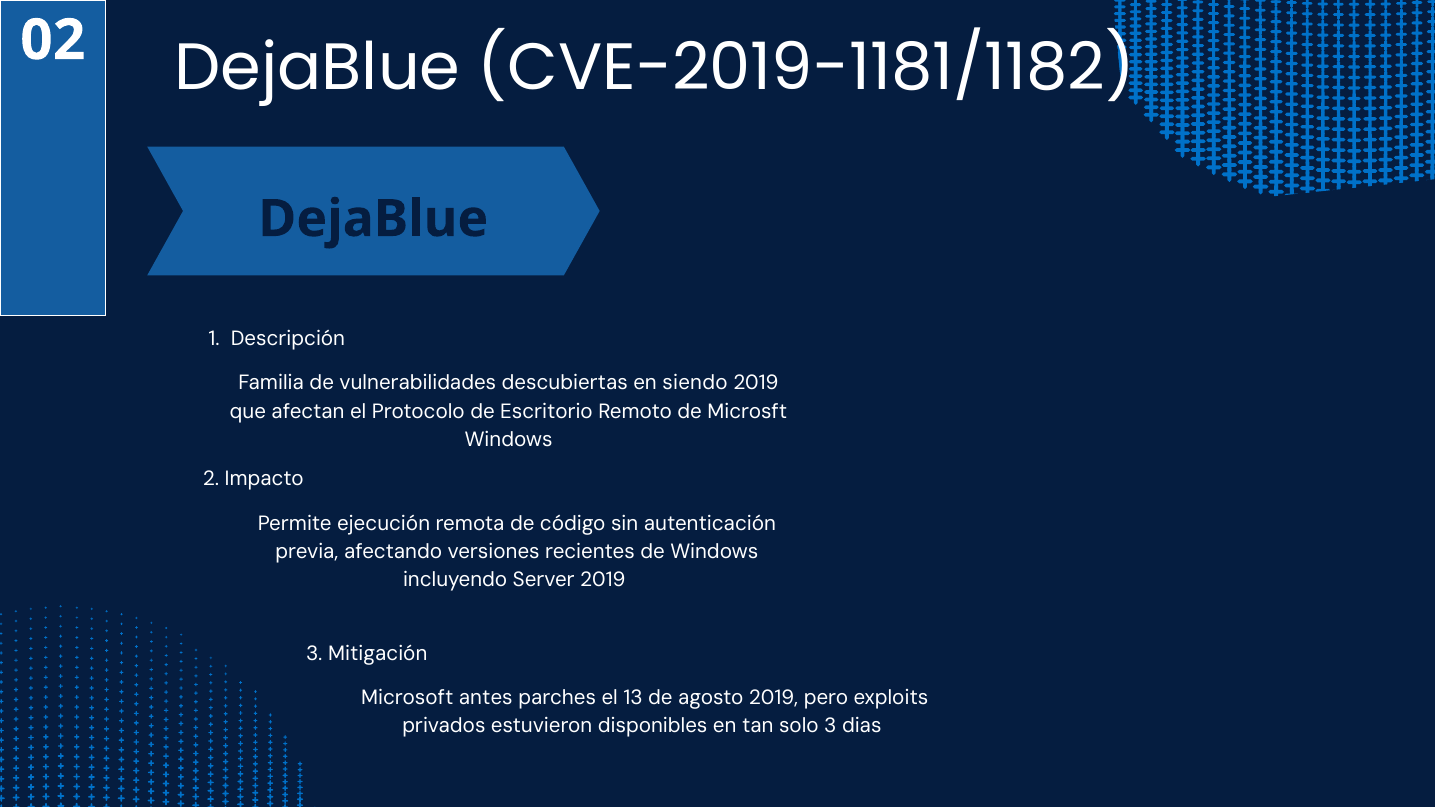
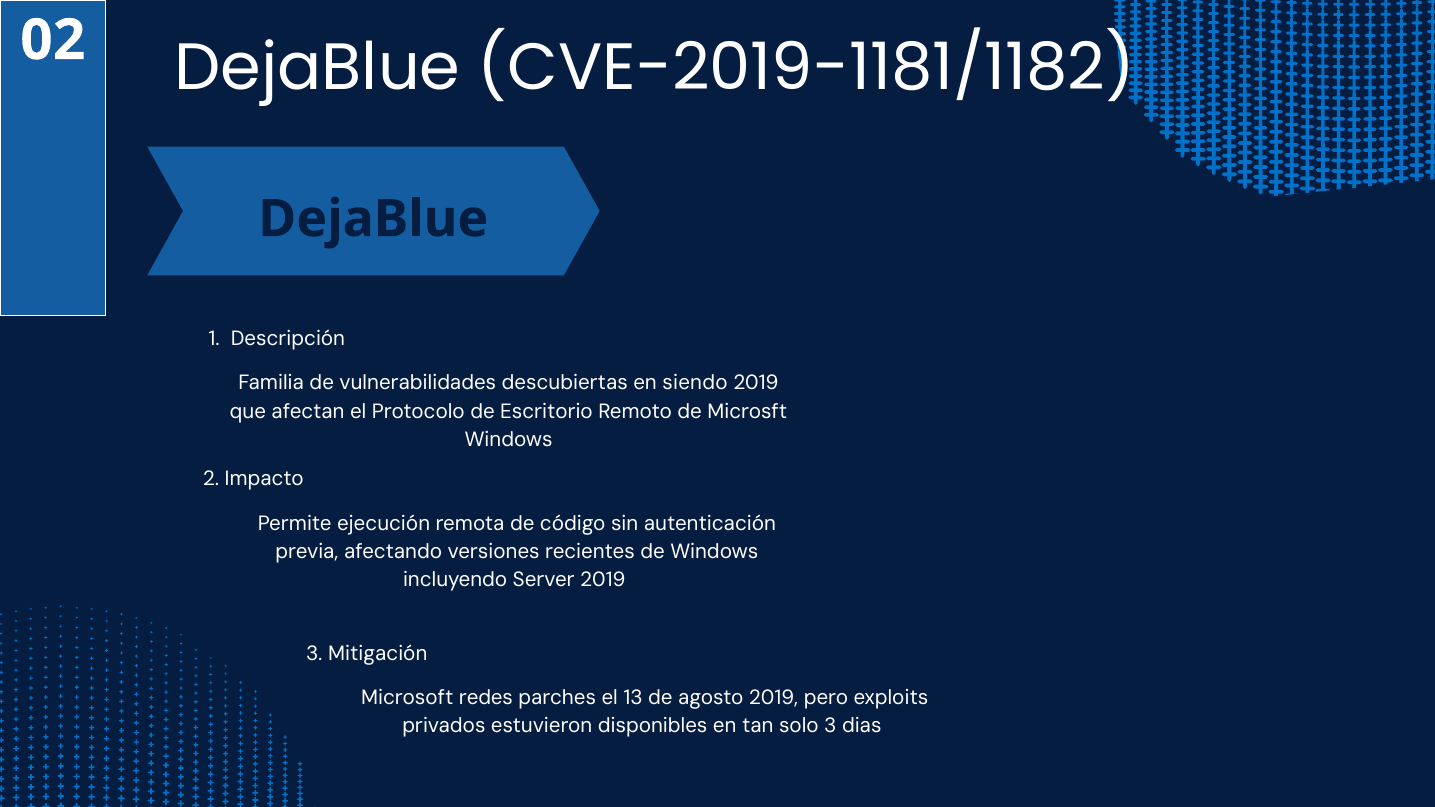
antes: antes -> redes
